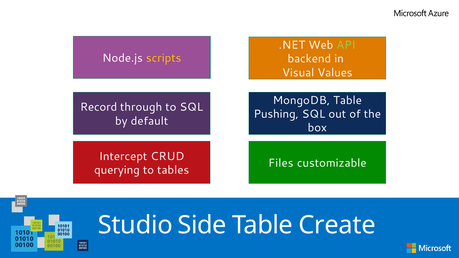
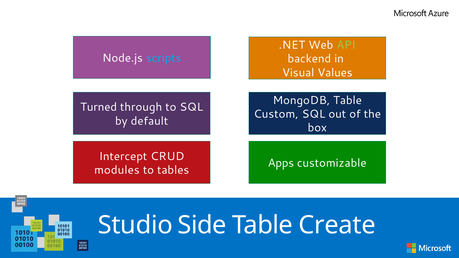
scripts colour: yellow -> light blue
Record: Record -> Turned
Pushing: Pushing -> Custom
Files: Files -> Apps
querying: querying -> modules
